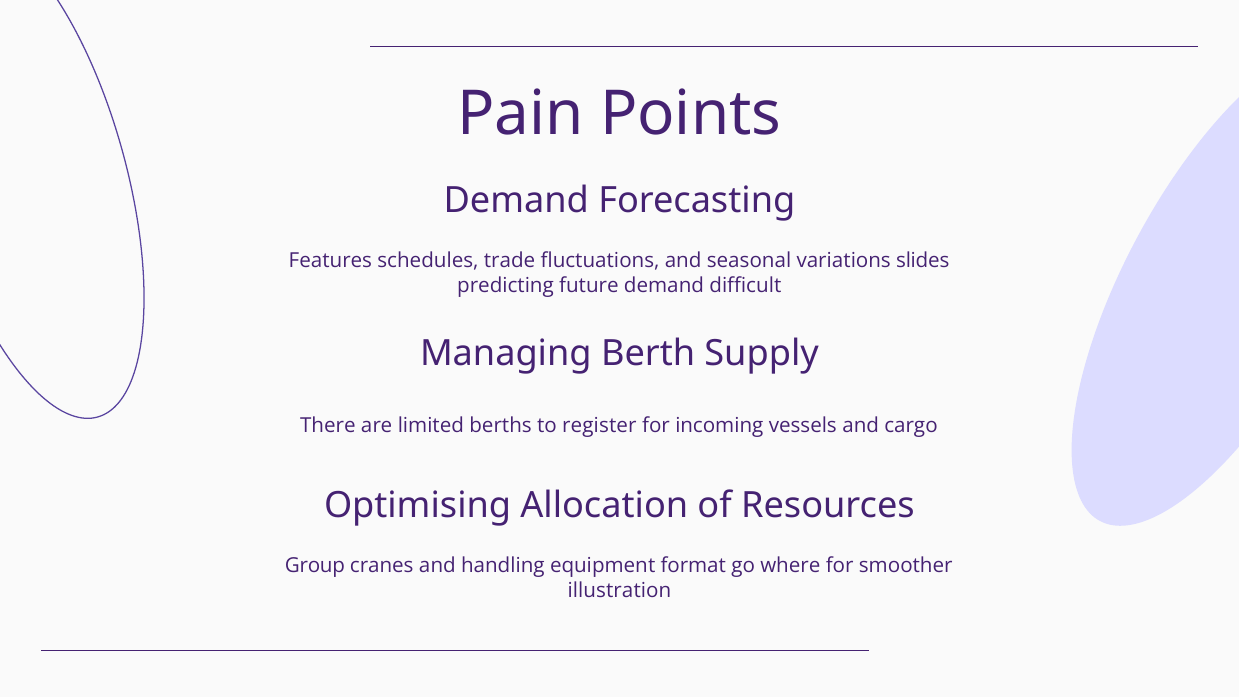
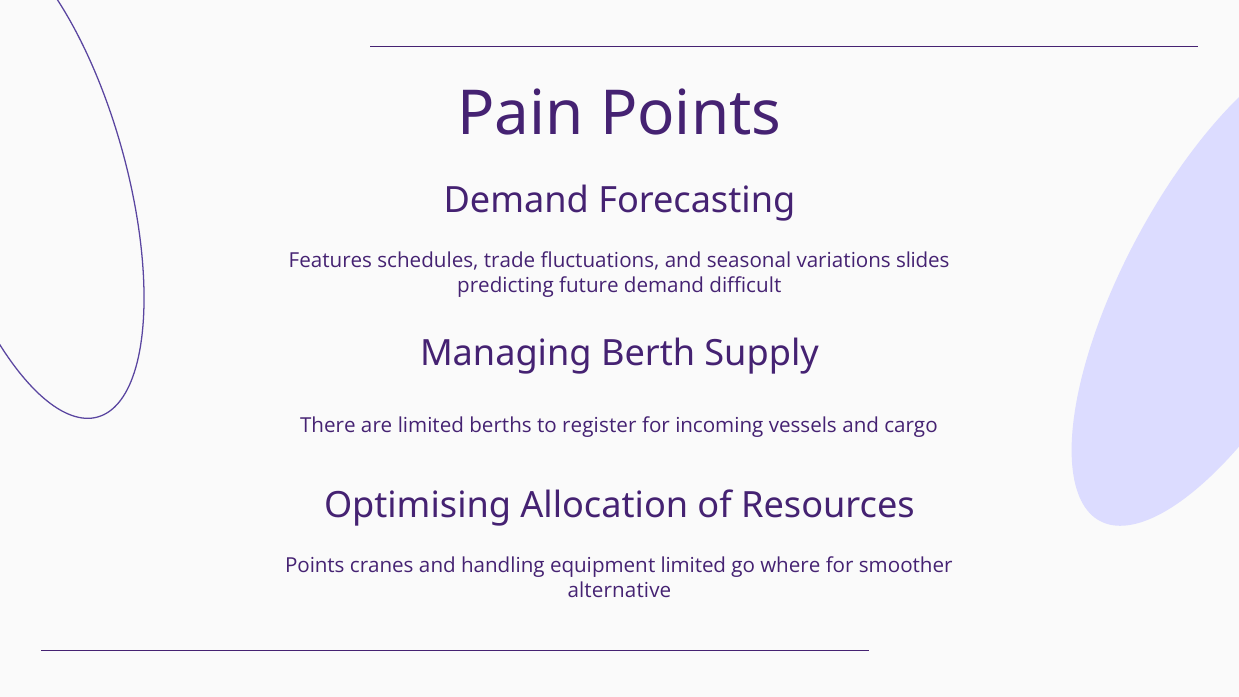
Group at (315, 566): Group -> Points
equipment format: format -> limited
illustration: illustration -> alternative
